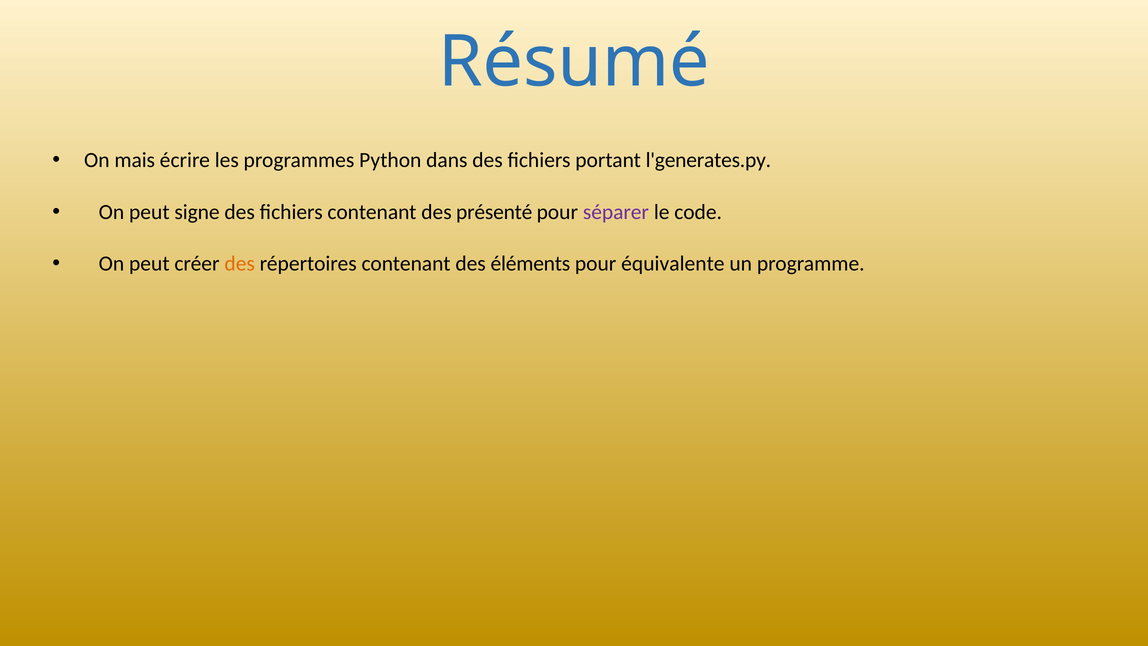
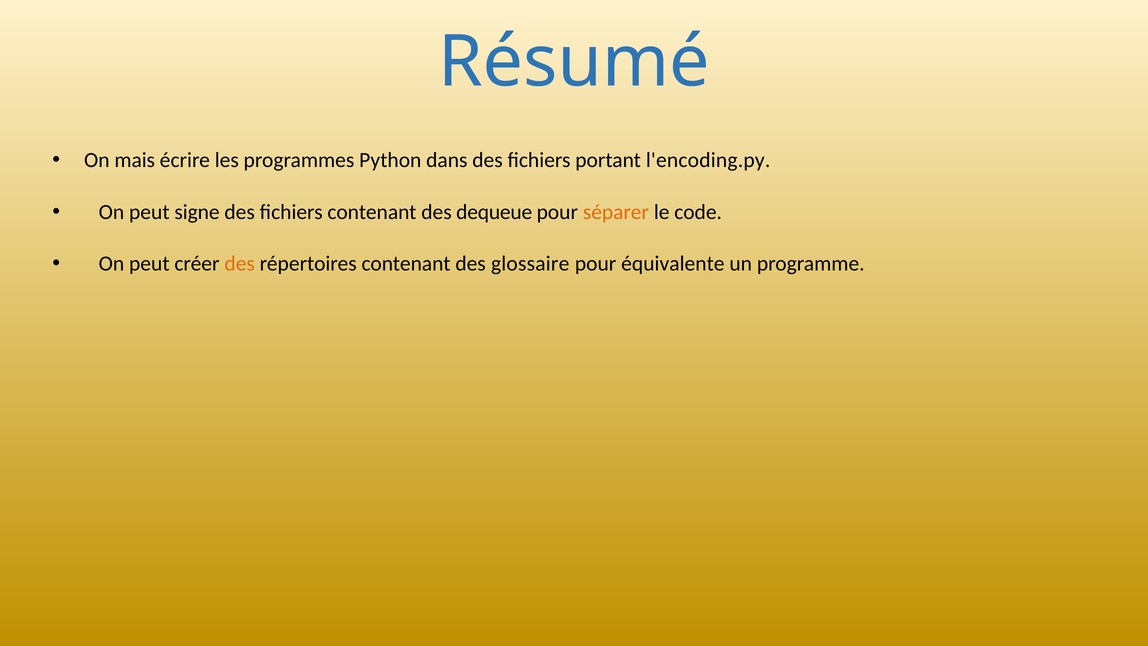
l'generates.py: l'generates.py -> l'encoding.py
présenté: présenté -> dequeue
séparer colour: purple -> orange
éléments: éléments -> glossaire
